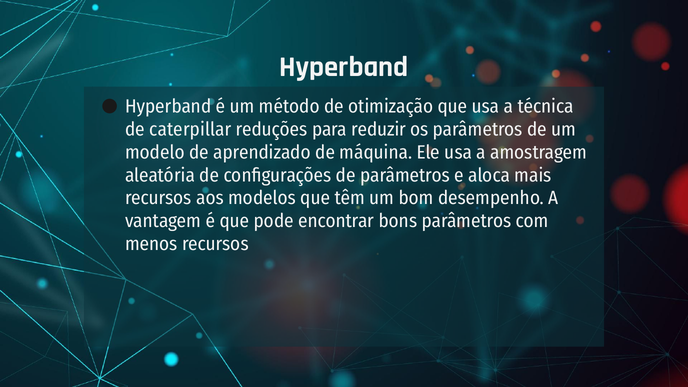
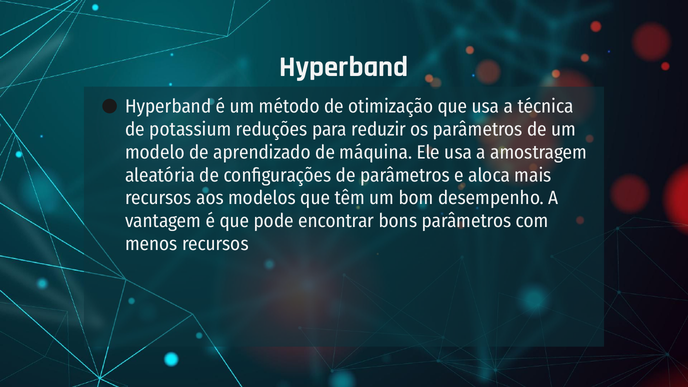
caterpillar: caterpillar -> potassium
